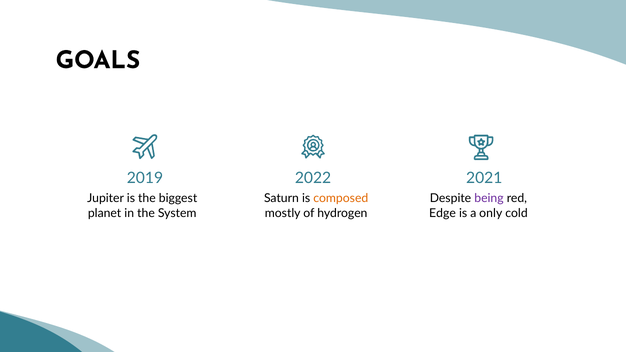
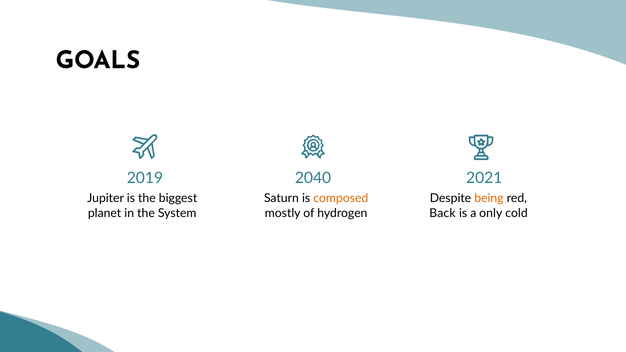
2022: 2022 -> 2040
being colour: purple -> orange
Edge: Edge -> Back
